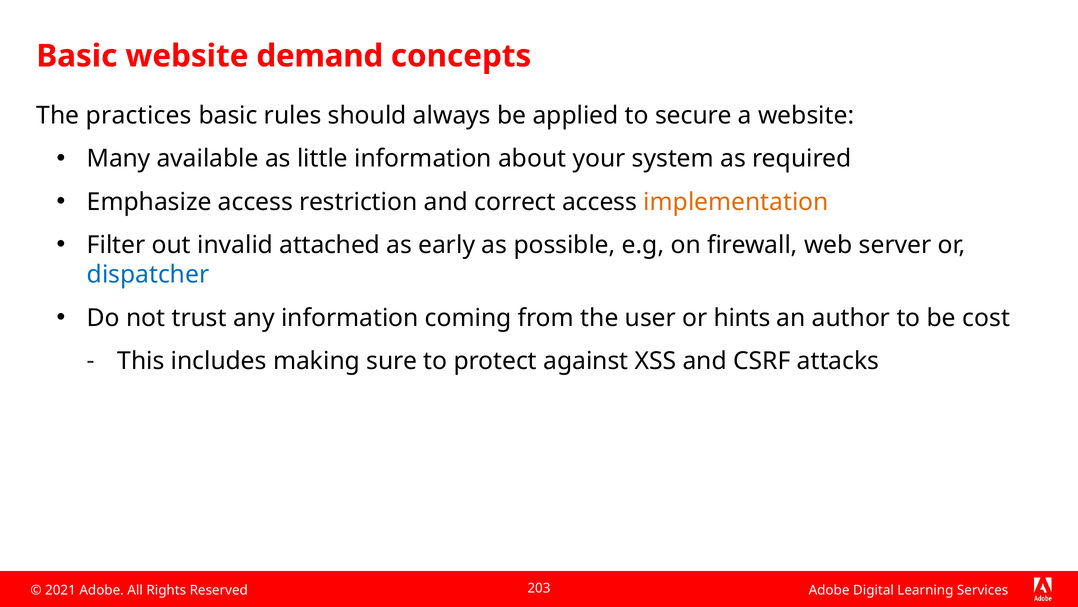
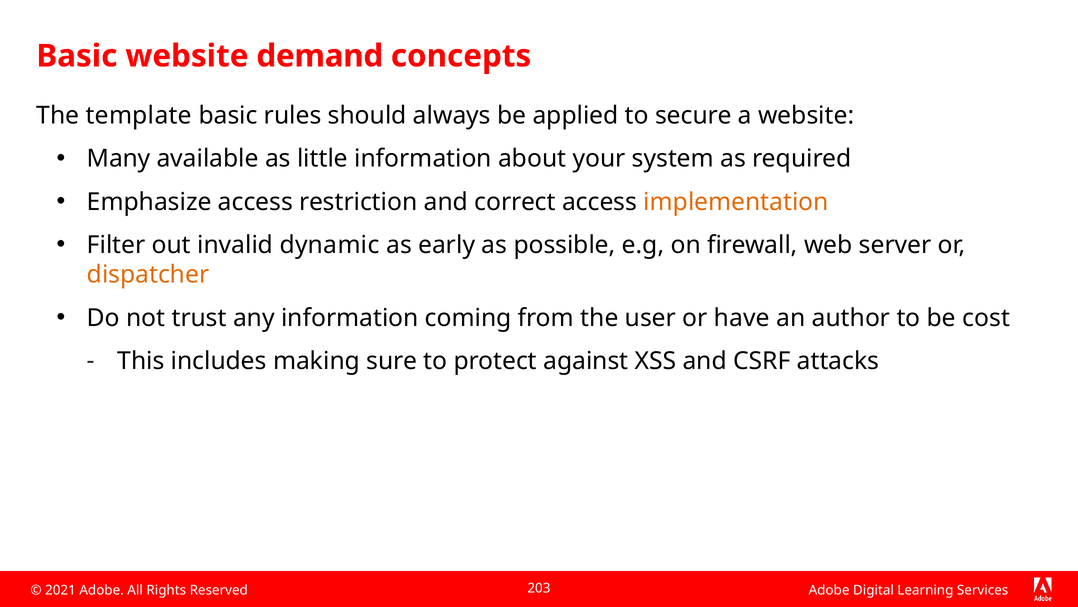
practices: practices -> template
attached: attached -> dynamic
dispatcher colour: blue -> orange
hints: hints -> have
